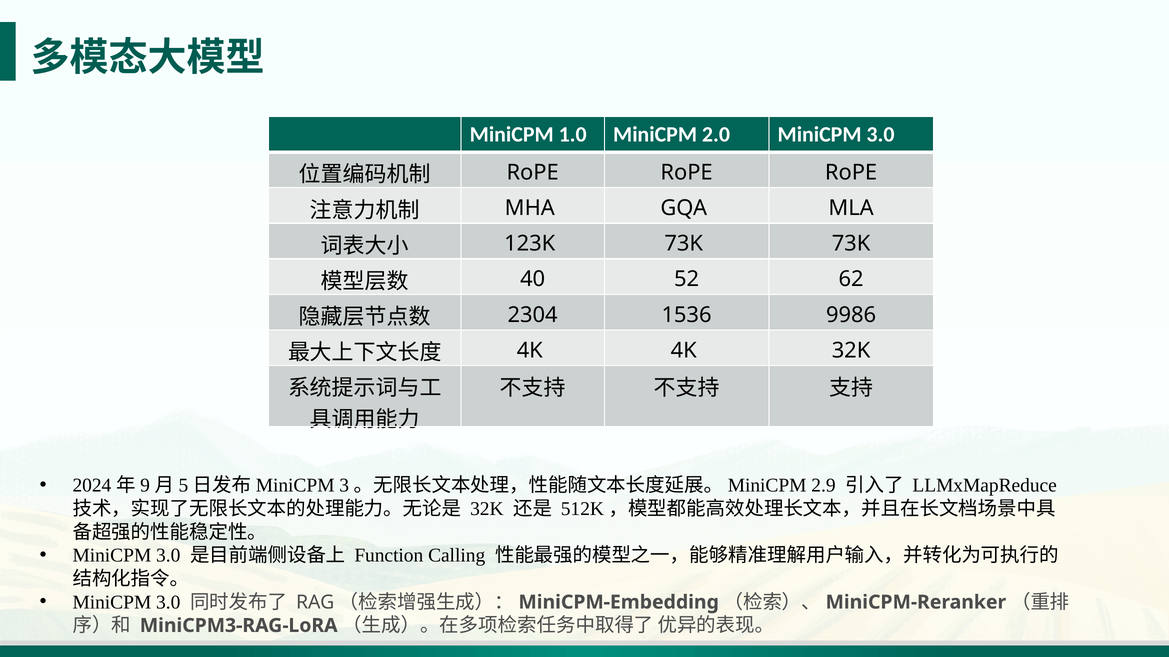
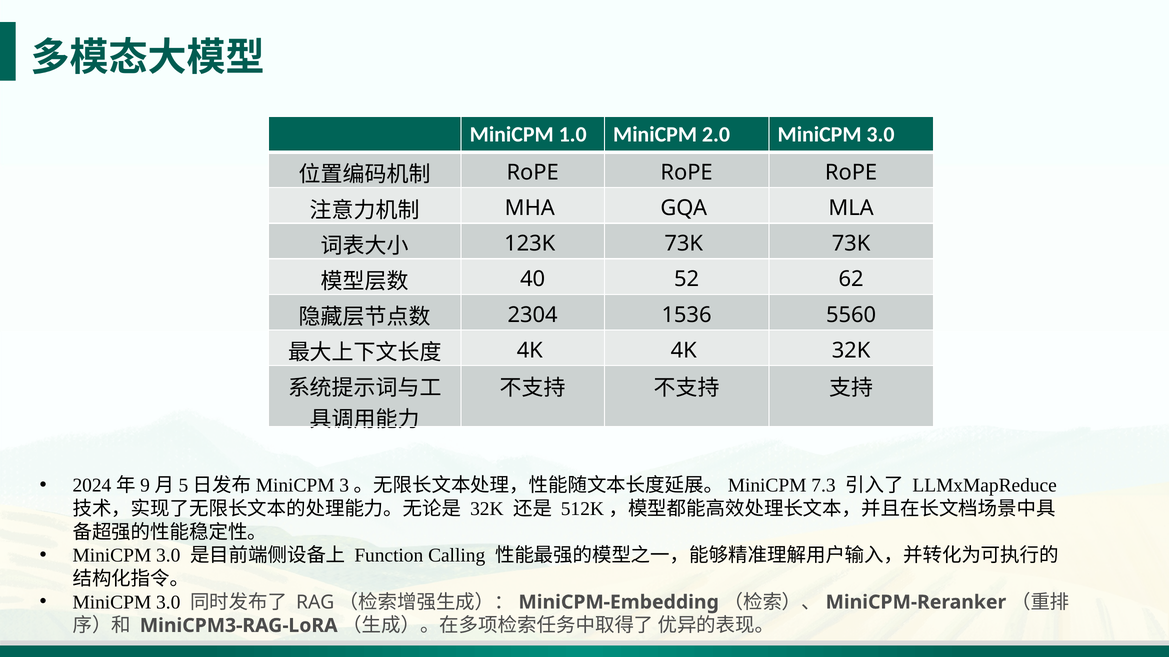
9986: 9986 -> 5560
2.9: 2.9 -> 7.3
